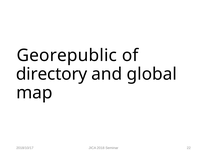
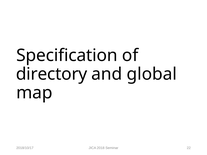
Georepublic: Georepublic -> Specification
